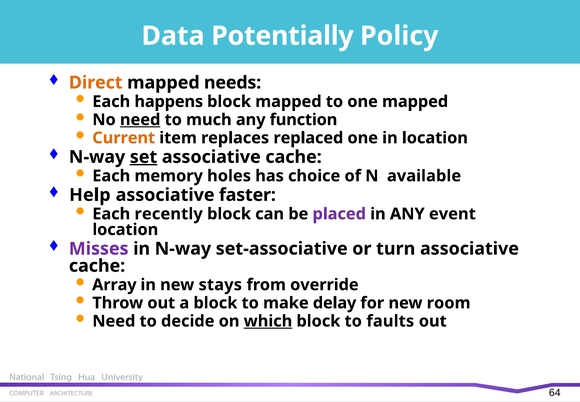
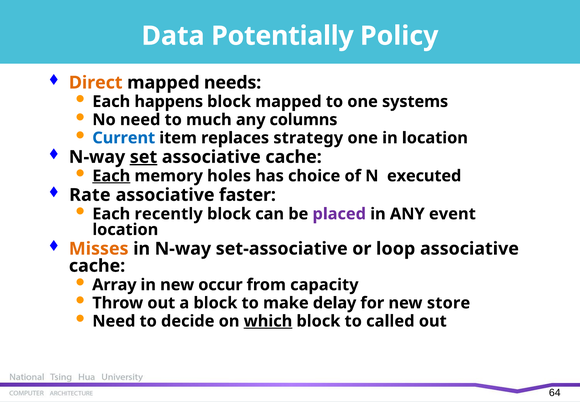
one mapped: mapped -> systems
need at (140, 120) underline: present -> none
function: function -> columns
Current colour: orange -> blue
replaced: replaced -> strategy
Each at (111, 176) underline: none -> present
available: available -> executed
Help: Help -> Rate
Misses colour: purple -> orange
turn: turn -> loop
stays: stays -> occur
override: override -> capacity
room: room -> store
faults: faults -> called
